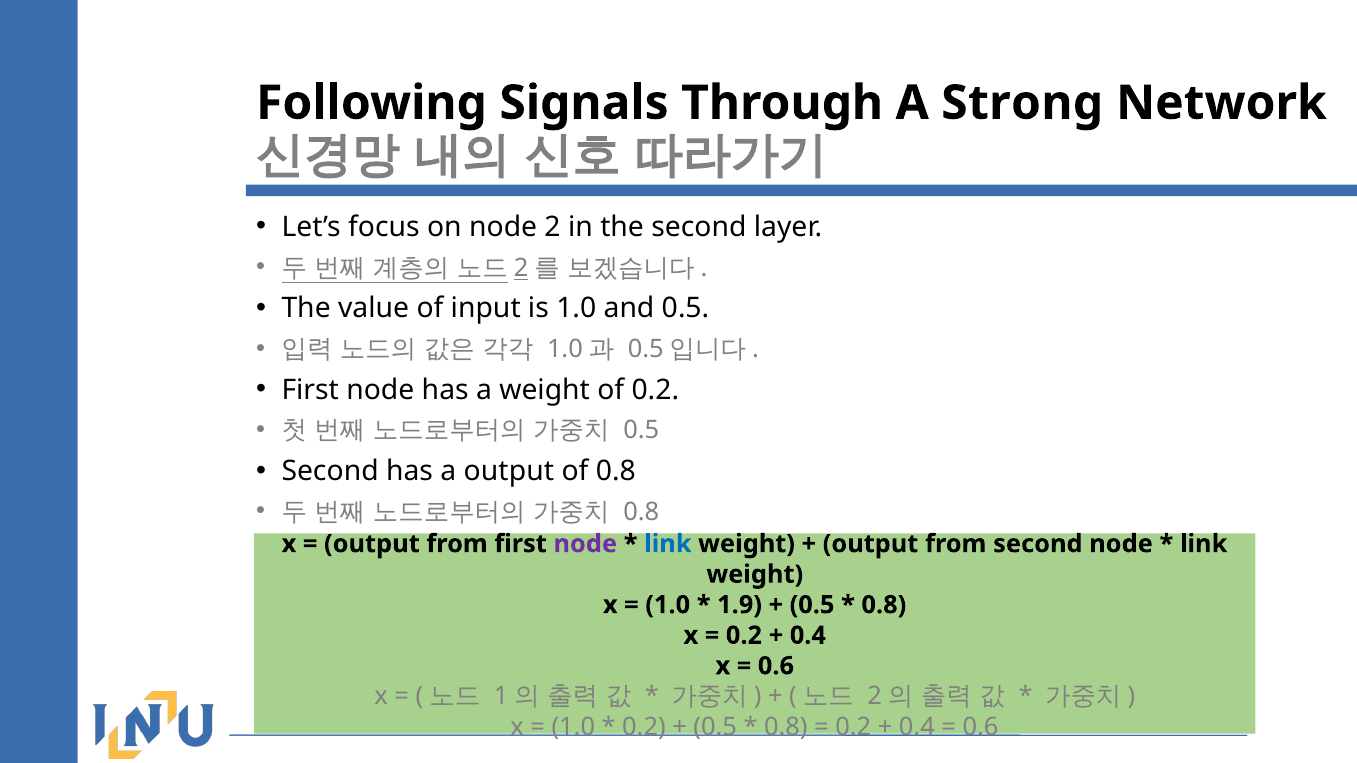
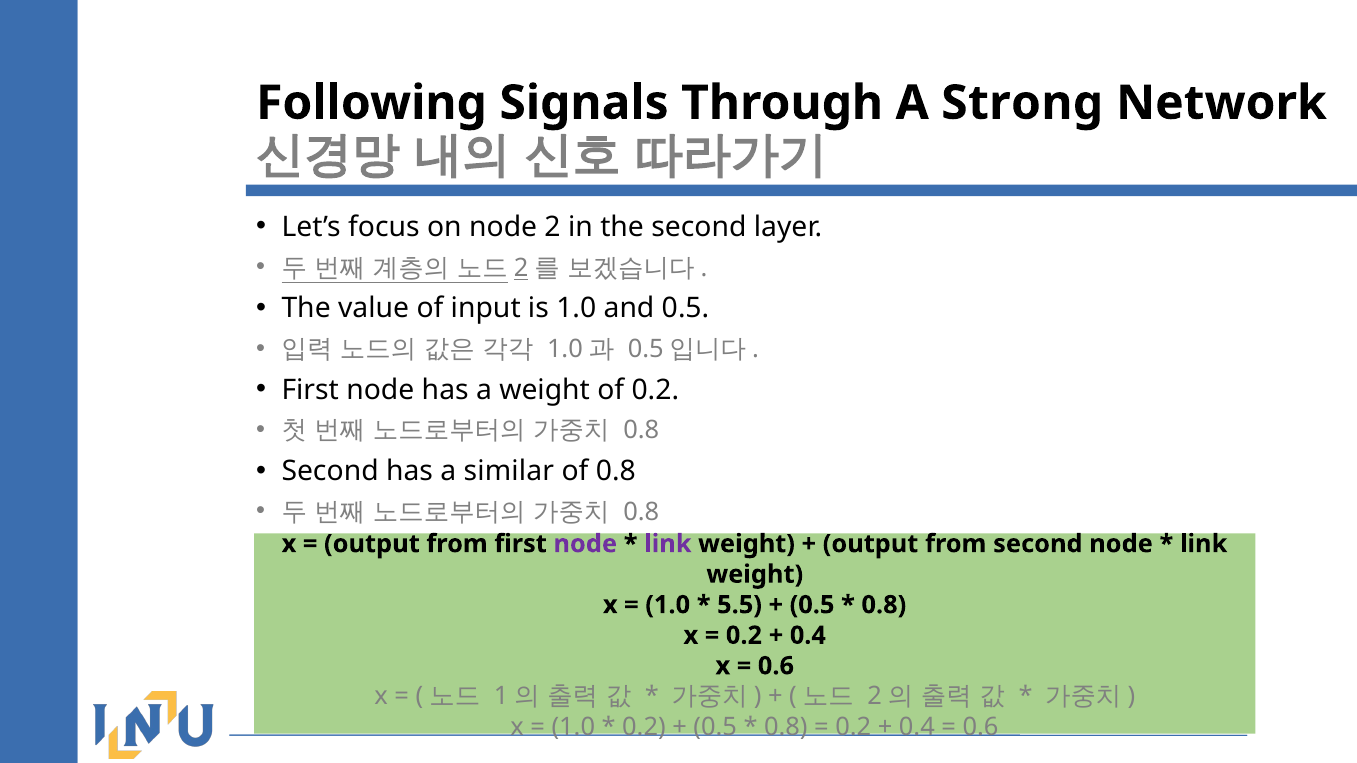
0.5 at (641, 431): 0.5 -> 0.8
a output: output -> similar
link at (668, 544) colour: blue -> purple
1.9: 1.9 -> 5.5
